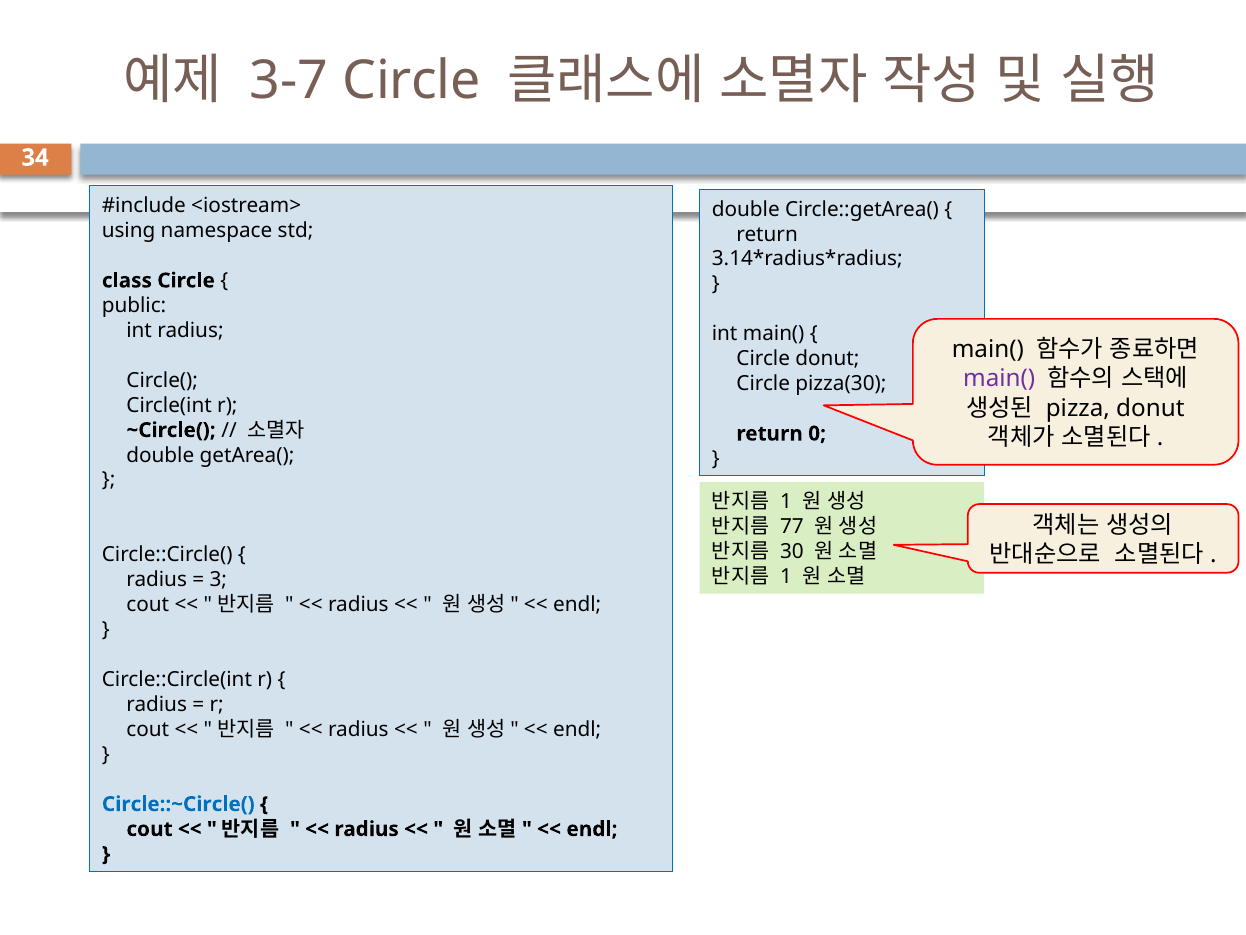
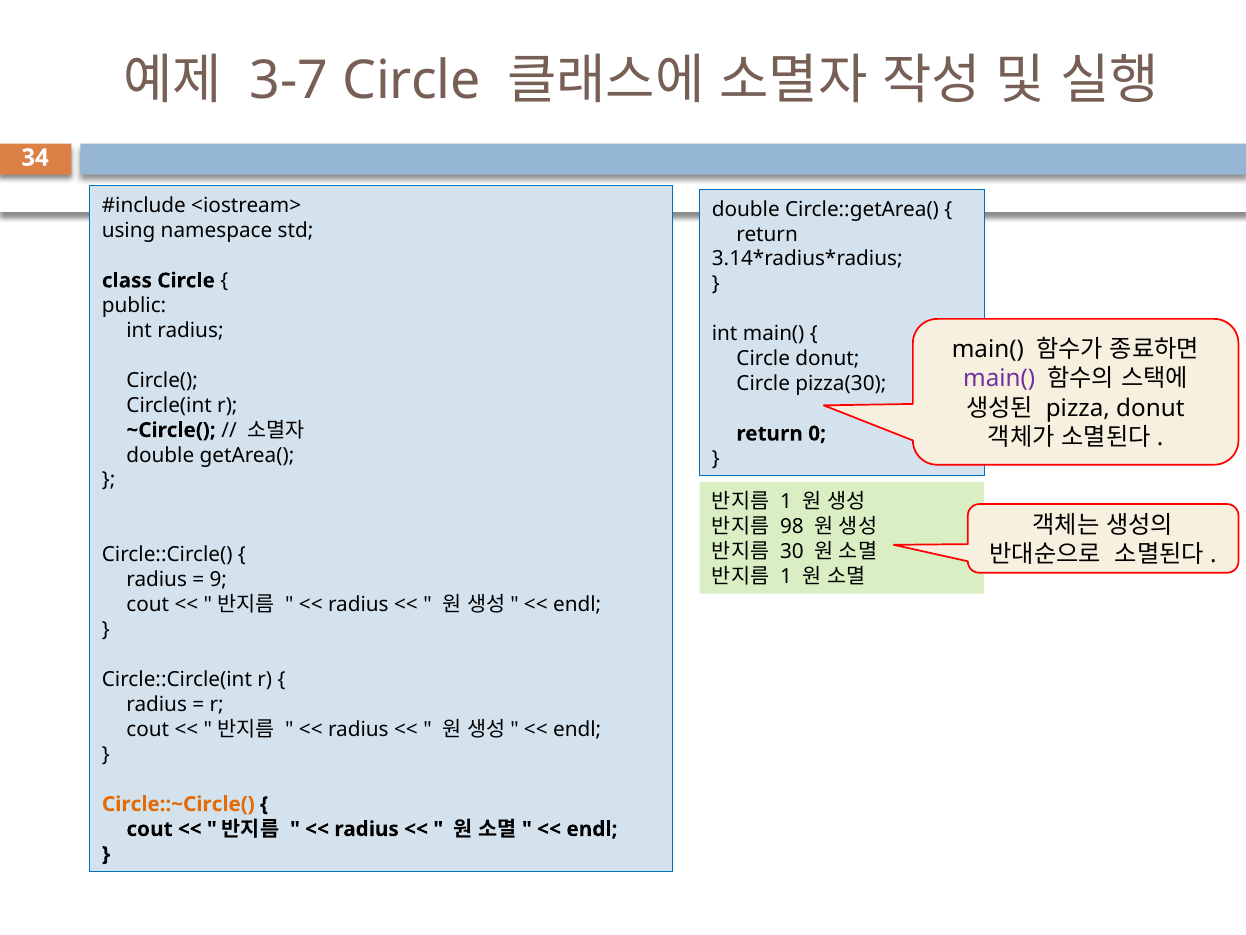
77: 77 -> 98
3: 3 -> 9
Circle::~Circle( colour: blue -> orange
